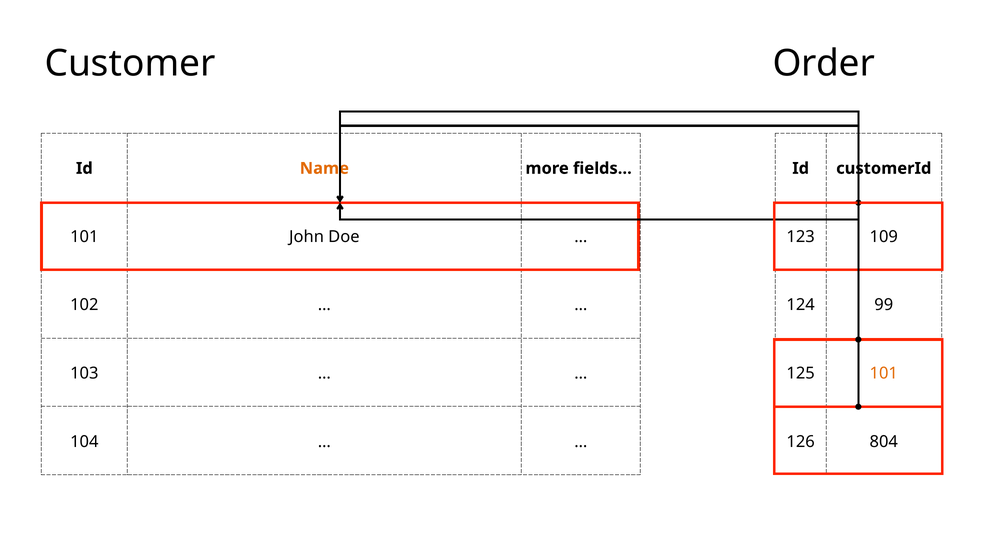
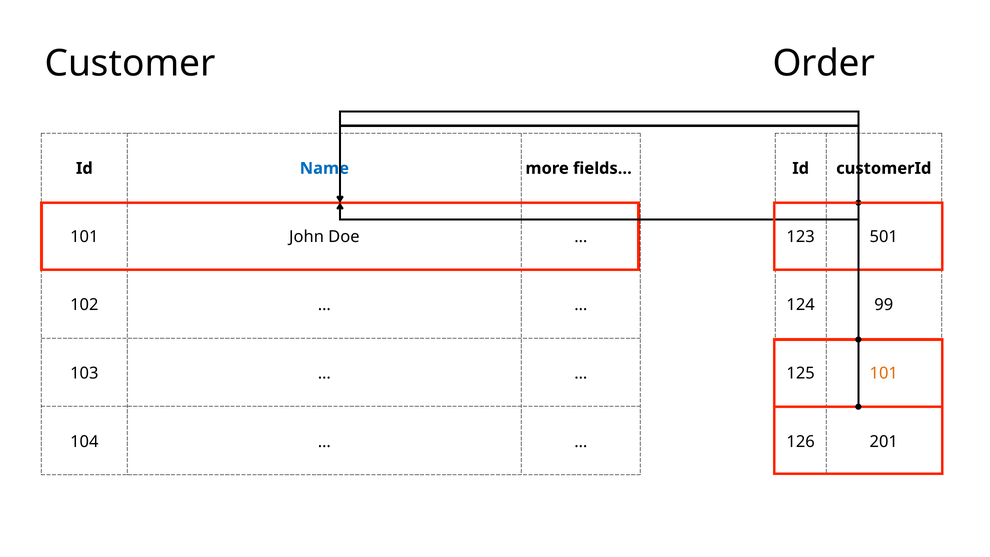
Name colour: orange -> blue
109: 109 -> 501
804: 804 -> 201
